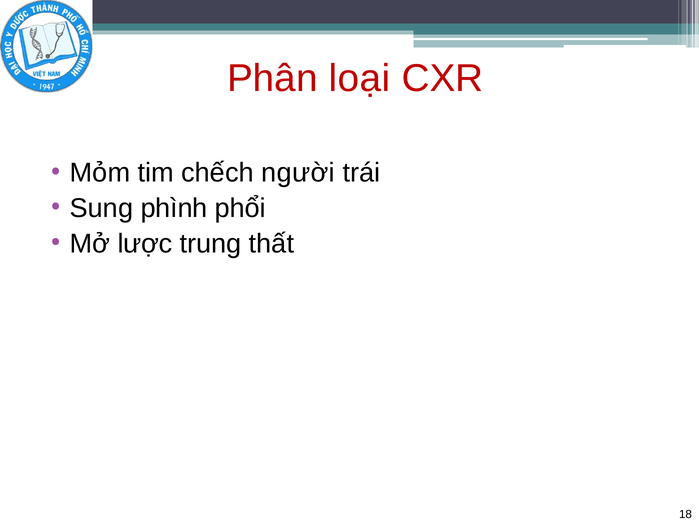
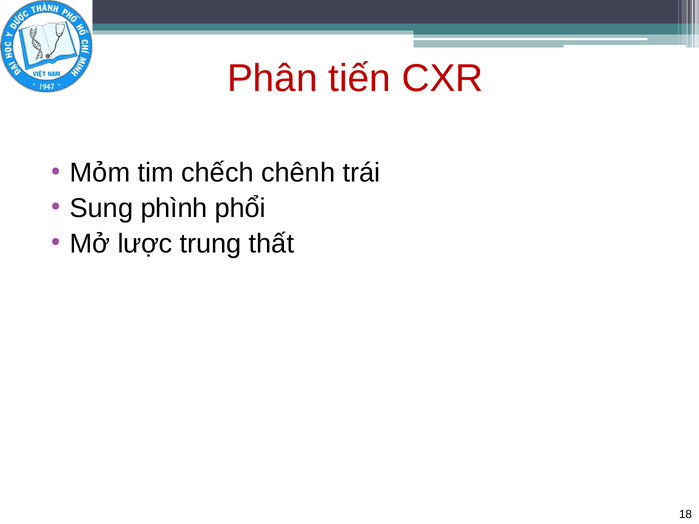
loại: loại -> tiến
người: người -> chênh
